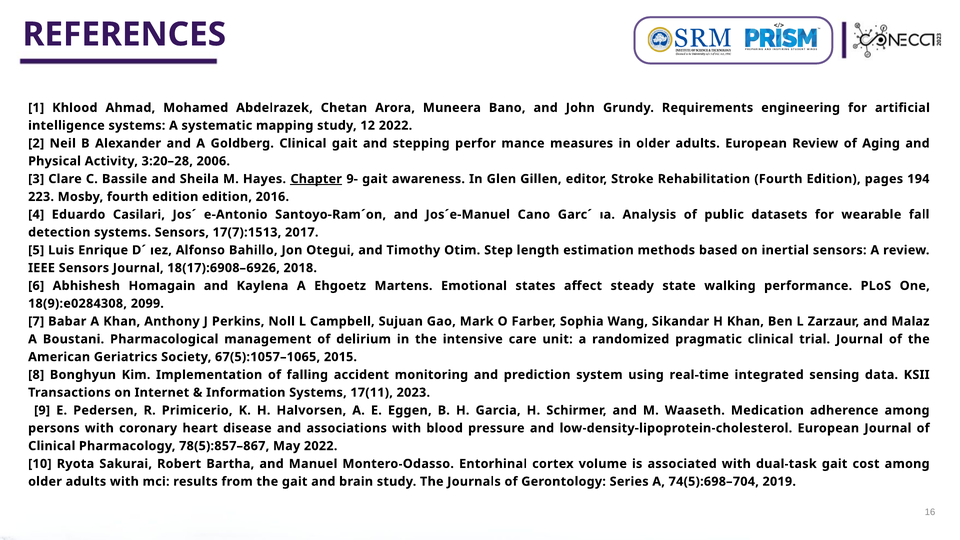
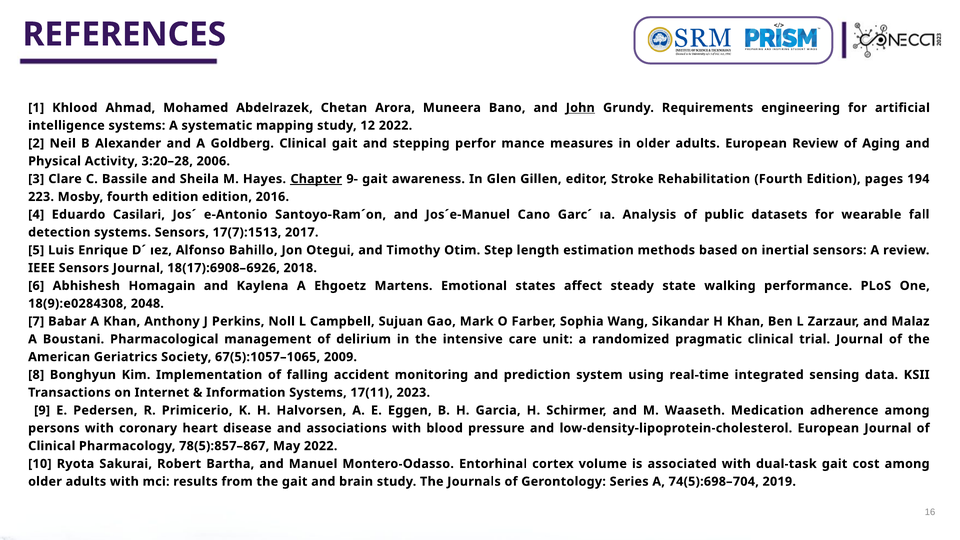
John underline: none -> present
2099: 2099 -> 2048
2015: 2015 -> 2009
